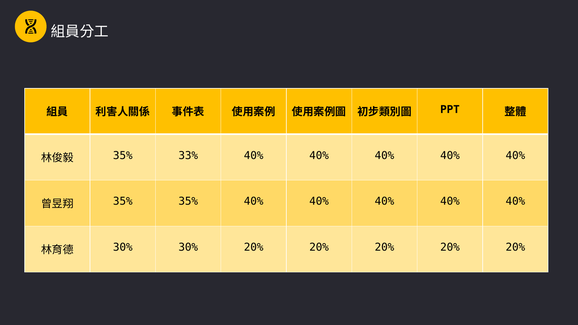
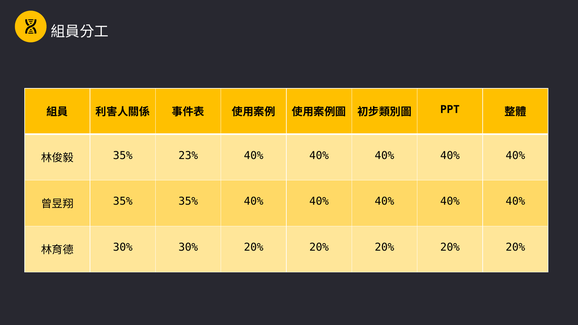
33%: 33% -> 23%
